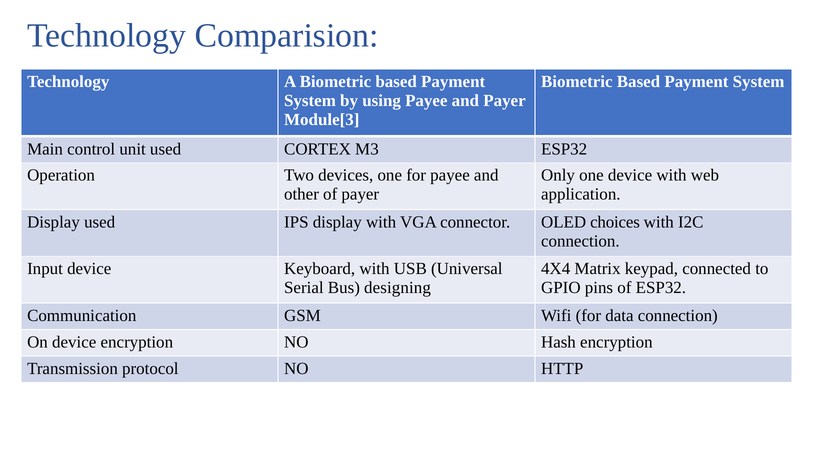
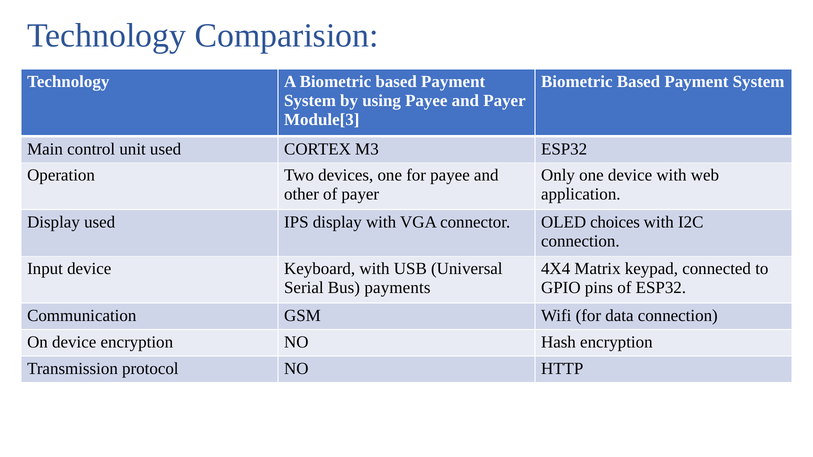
designing: designing -> payments
